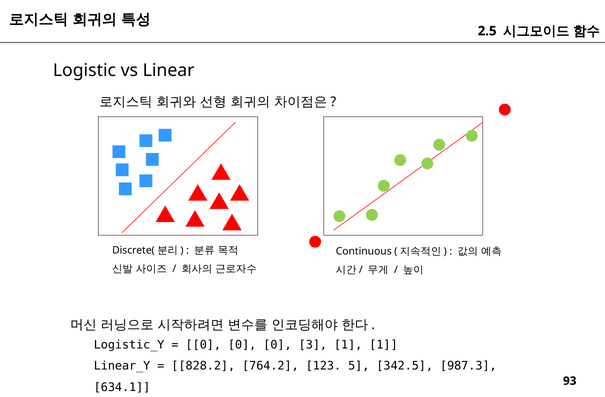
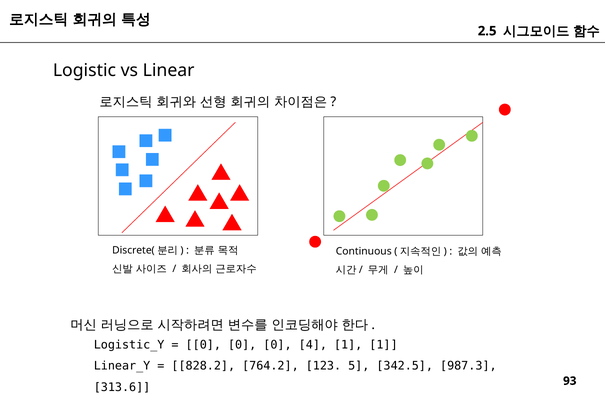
3: 3 -> 4
634.1: 634.1 -> 313.6
